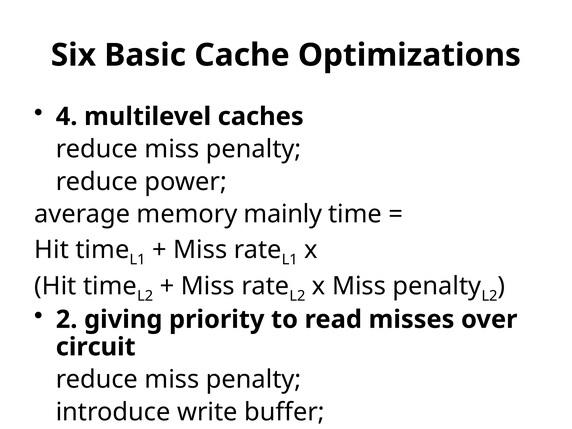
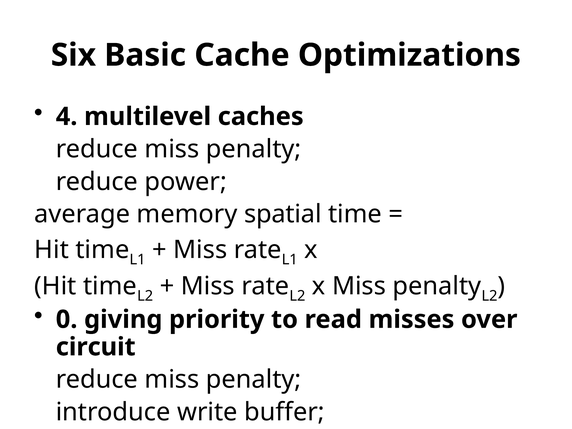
mainly: mainly -> spatial
2: 2 -> 0
